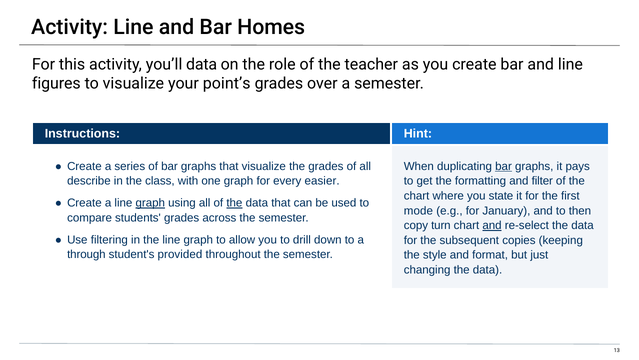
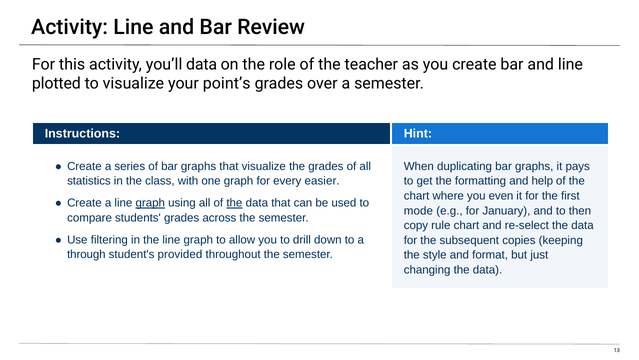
Homes: Homes -> Review
figures: figures -> plotted
bar at (504, 166) underline: present -> none
describe: describe -> statistics
filter: filter -> help
state: state -> even
turn: turn -> rule
and at (492, 225) underline: present -> none
